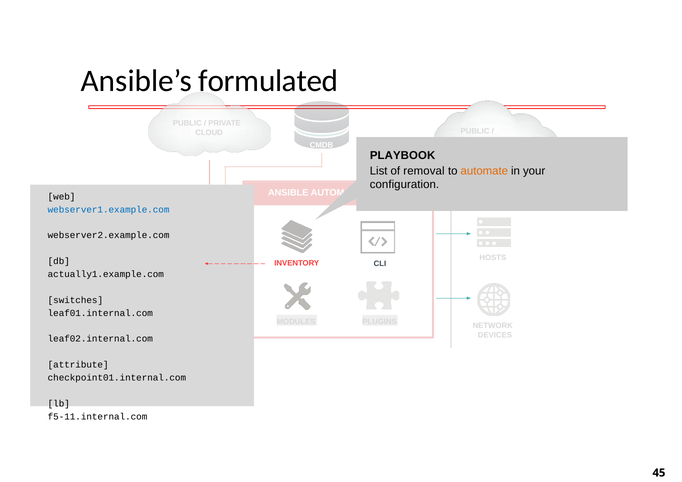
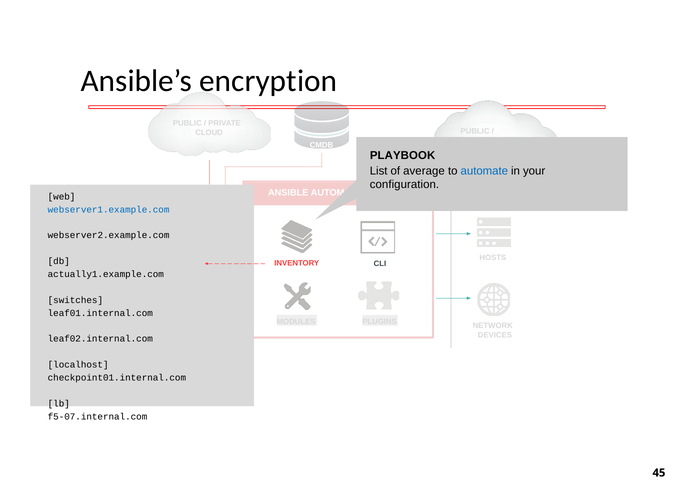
formulated: formulated -> encryption
removal: removal -> average
automate colour: orange -> blue
attribute: attribute -> localhost
f5-11.internal.com: f5-11.internal.com -> f5-07.internal.com
